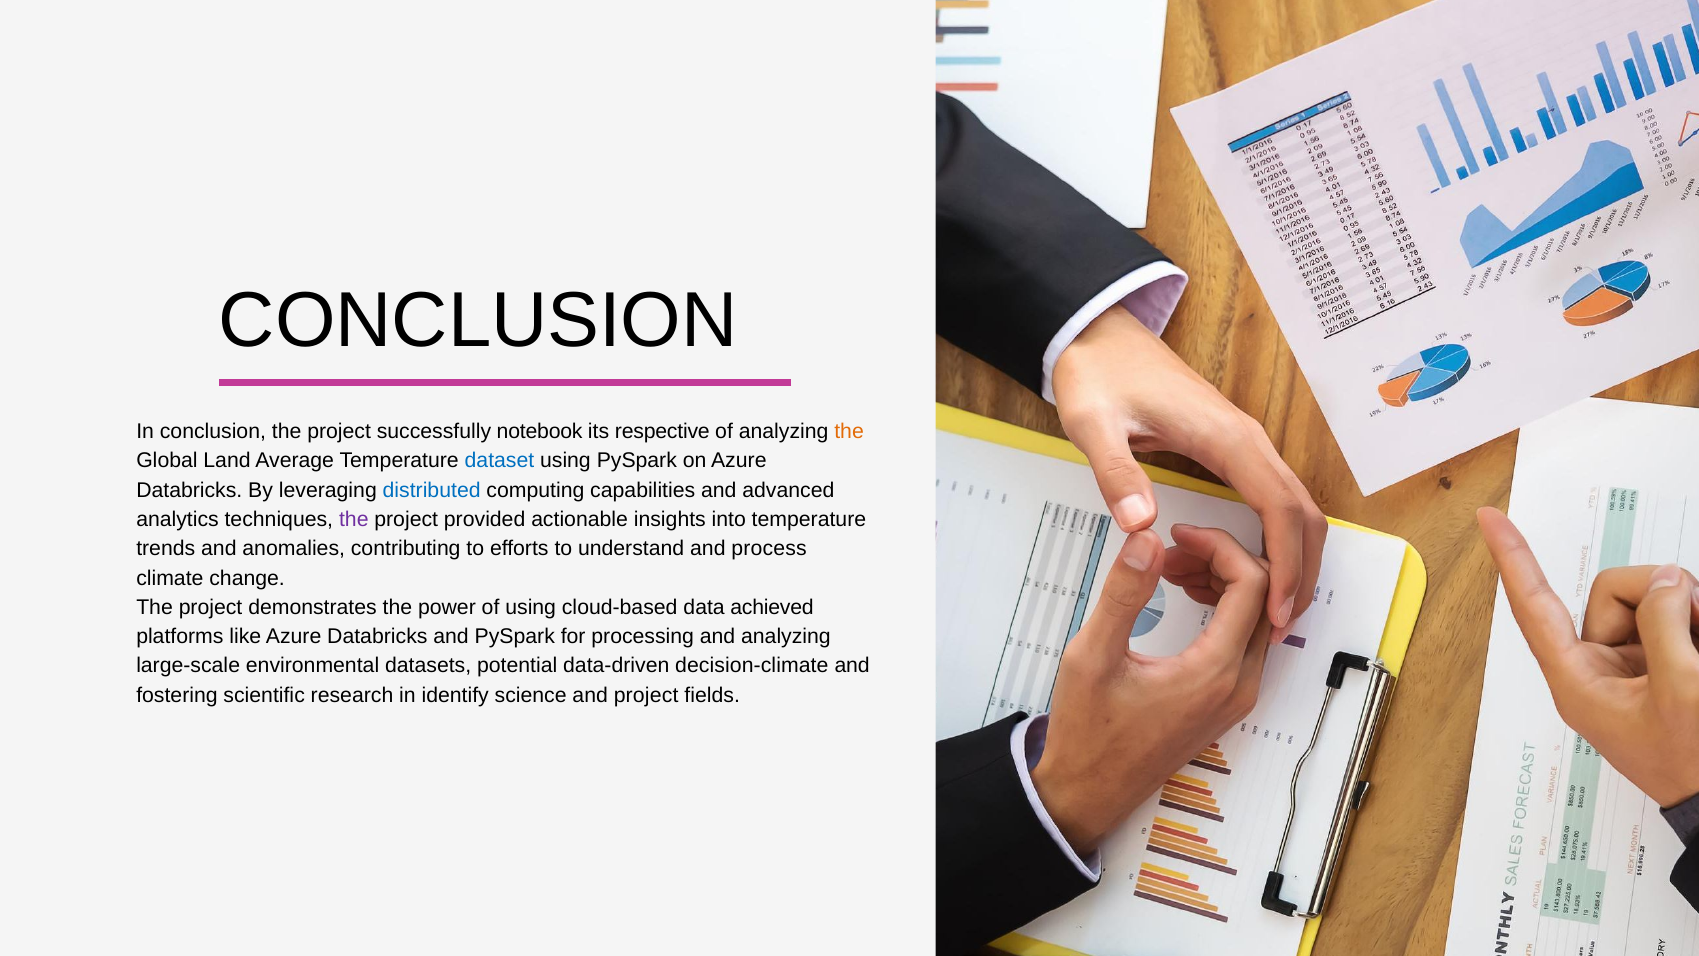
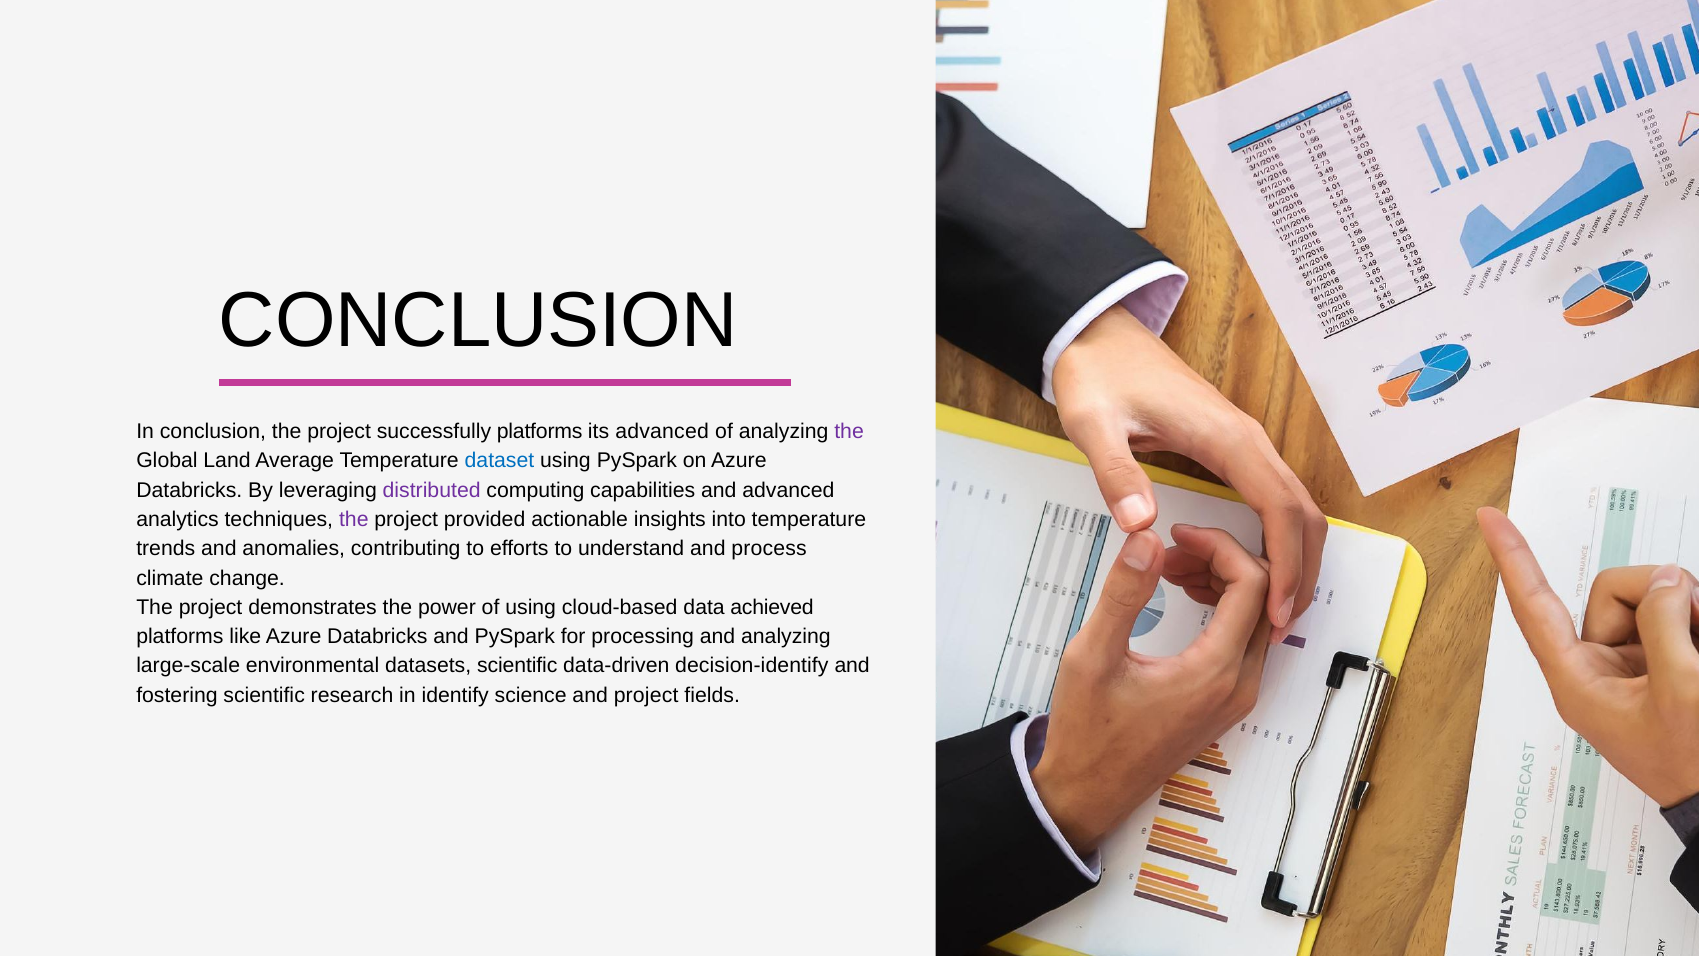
successfully notebook: notebook -> platforms
its respective: respective -> advanced
the at (849, 431) colour: orange -> purple
distributed colour: blue -> purple
datasets potential: potential -> scientific
decision-climate: decision-climate -> decision-identify
